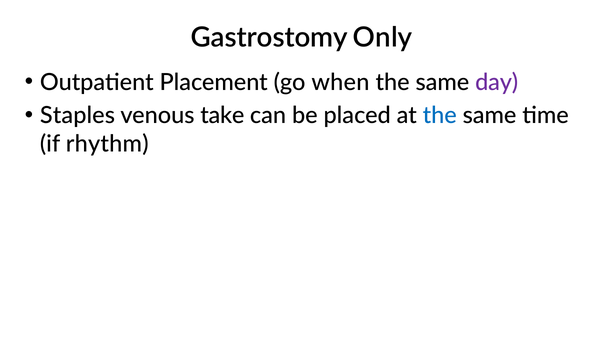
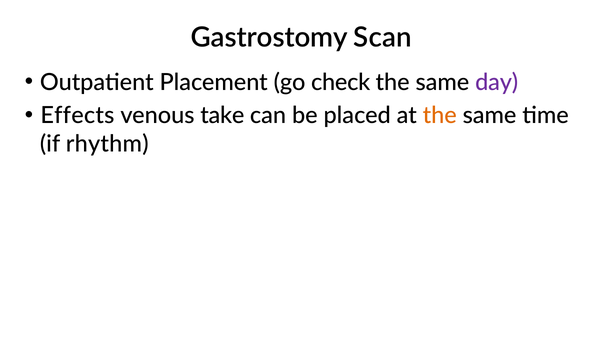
Only: Only -> Scan
when: when -> check
Staples: Staples -> Effects
the at (440, 115) colour: blue -> orange
